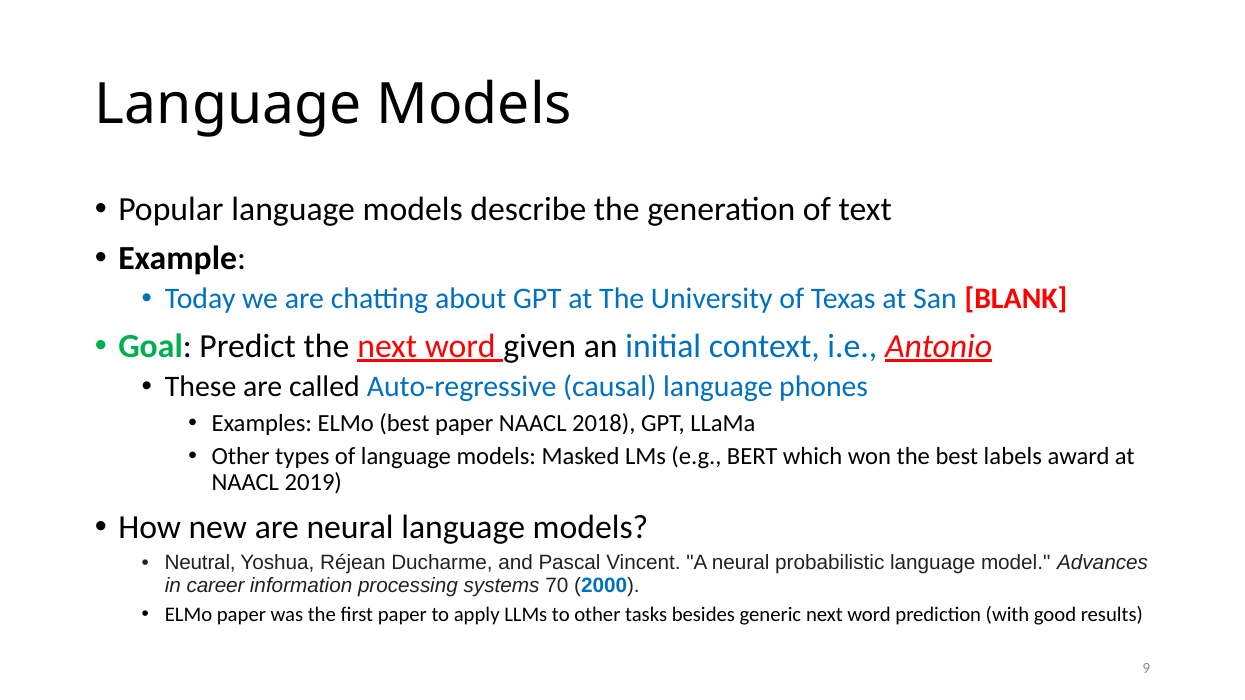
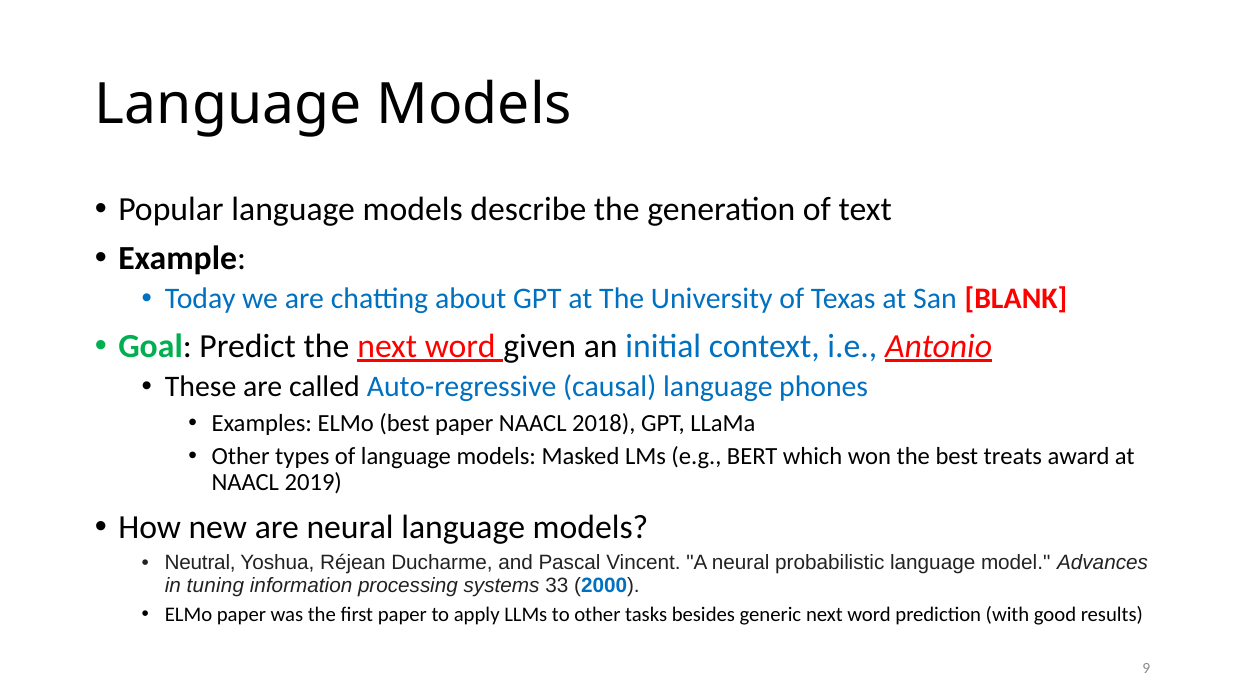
labels: labels -> treats
career: career -> tuning
70: 70 -> 33
